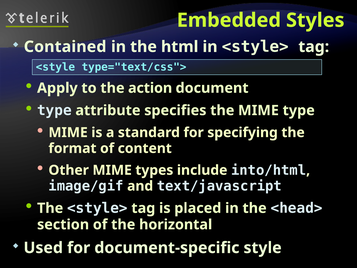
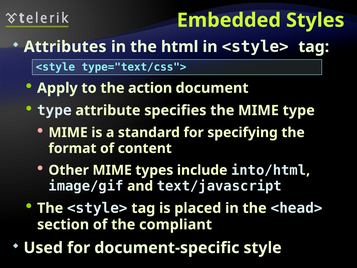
Contained: Contained -> Attributes
horizontal: horizontal -> compliant
